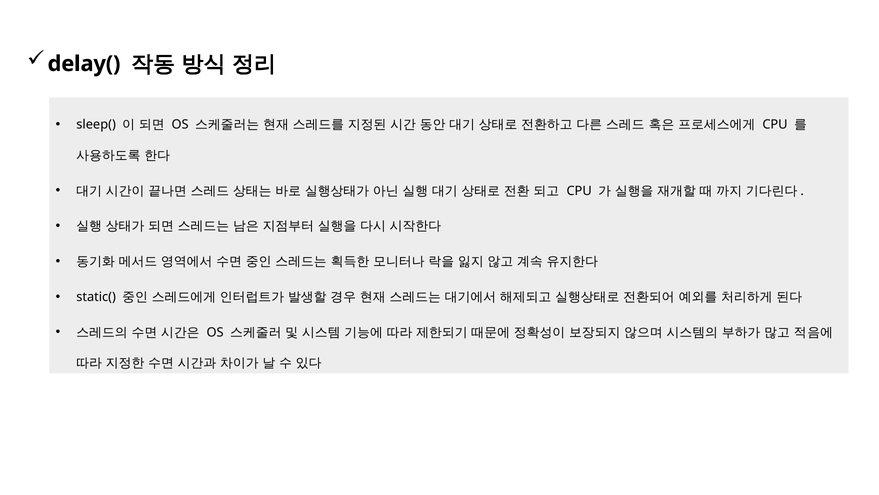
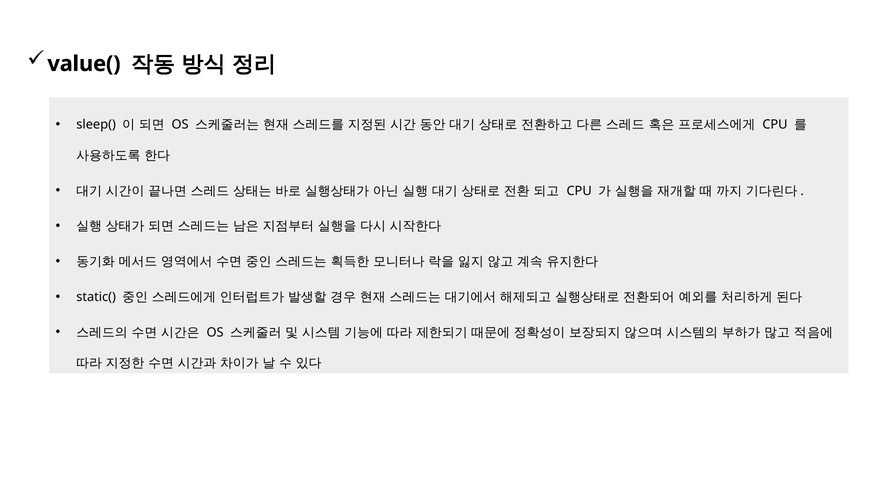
delay(: delay( -> value(
